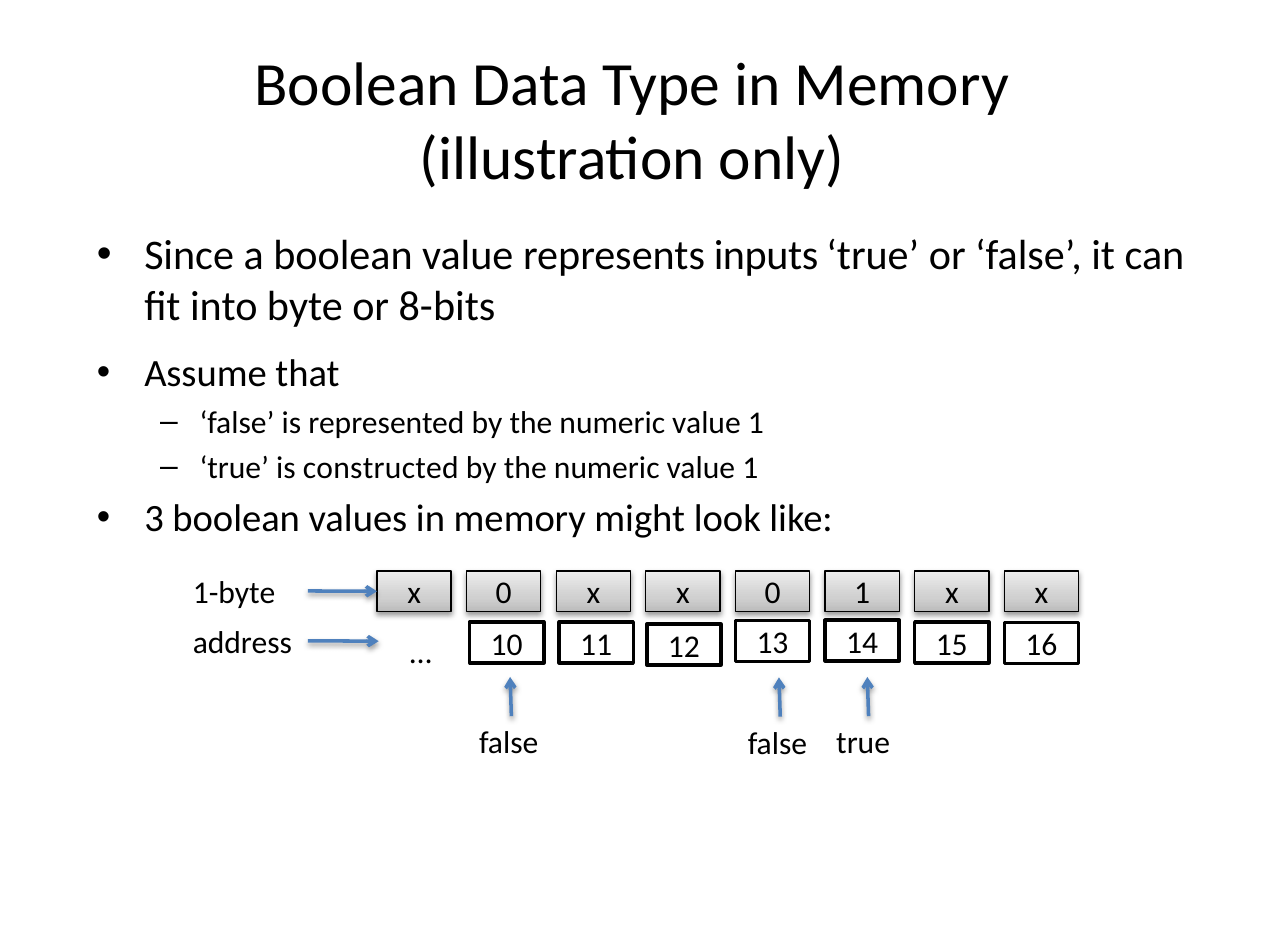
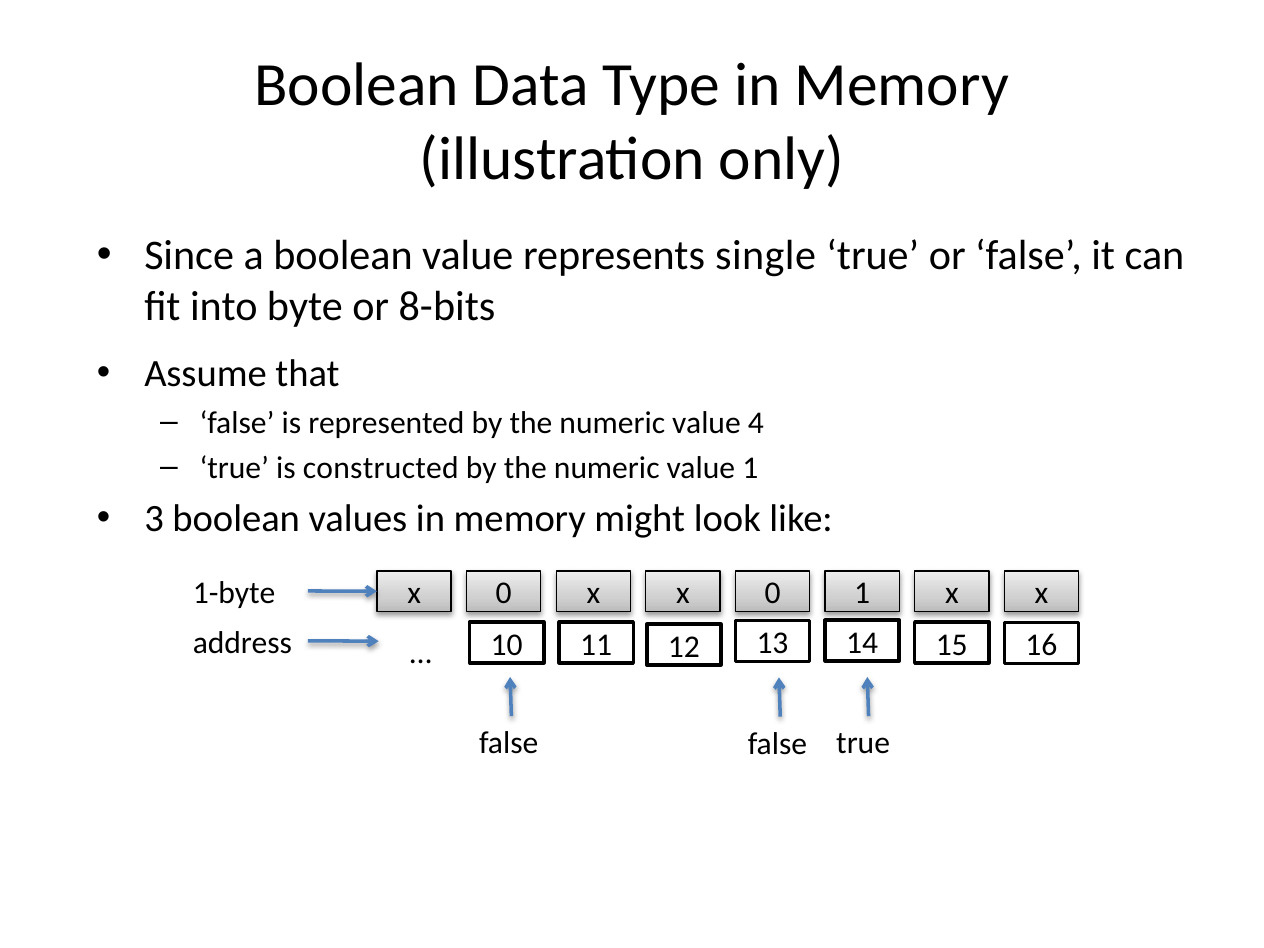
inputs: inputs -> single
1 at (756, 423): 1 -> 4
